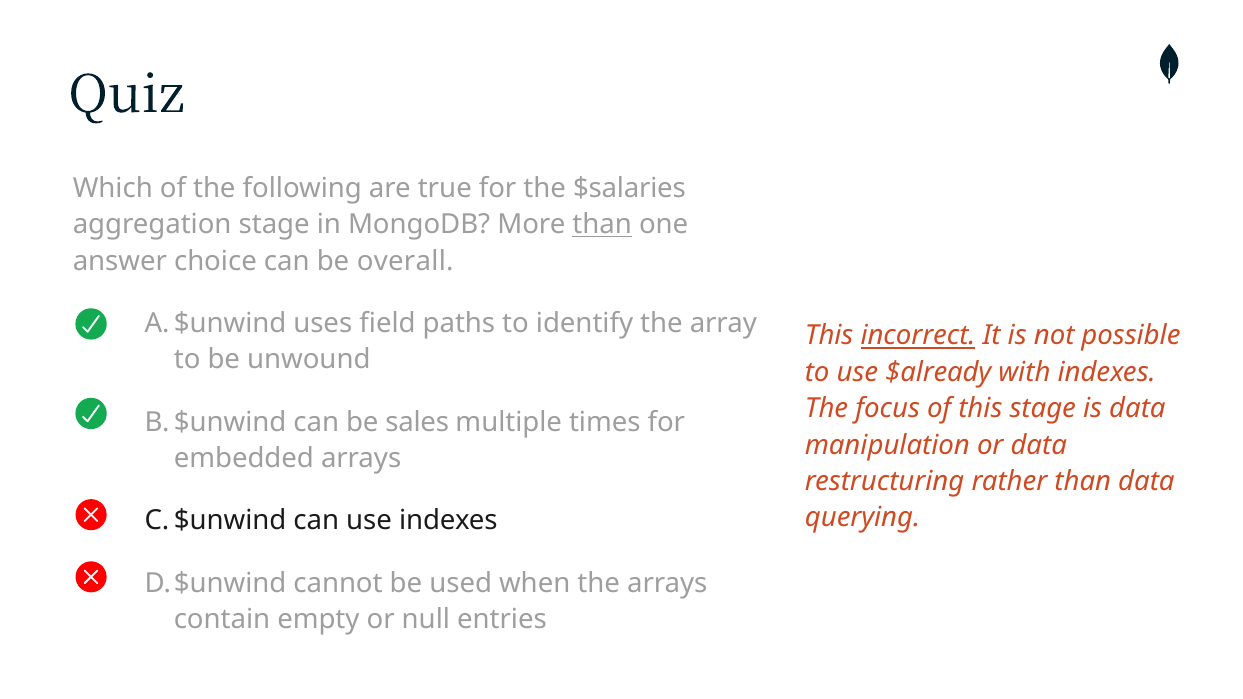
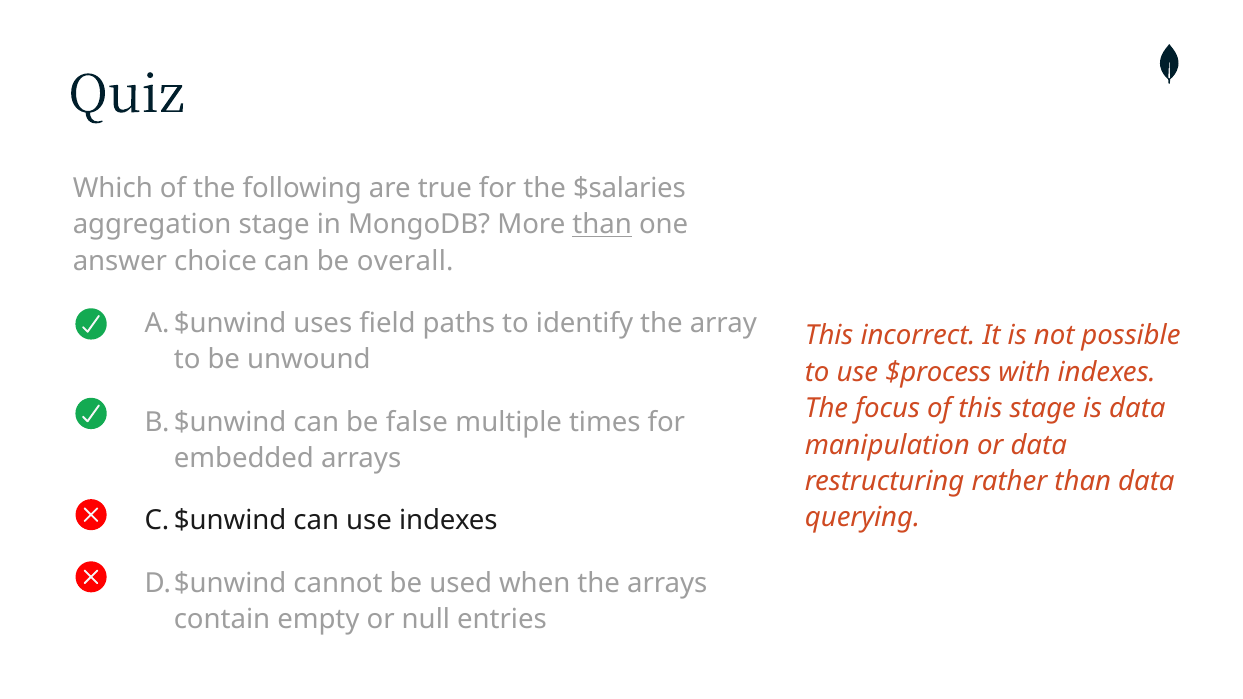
incorrect underline: present -> none
$already: $already -> $process
sales: sales -> false
